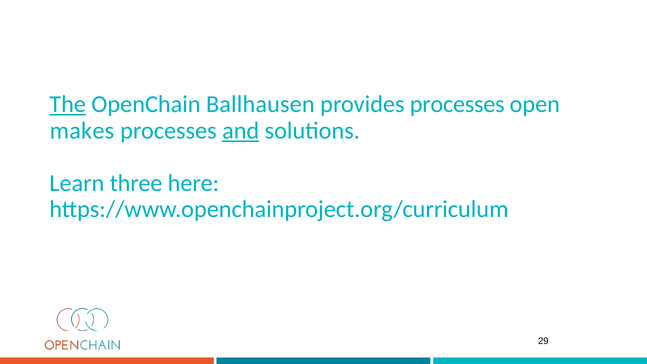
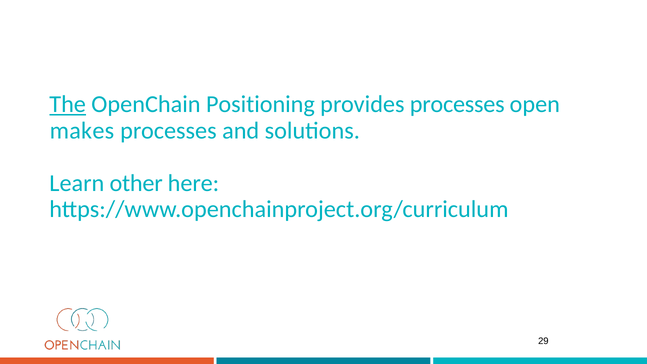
Ballhausen: Ballhausen -> Positioning
and underline: present -> none
three: three -> other
